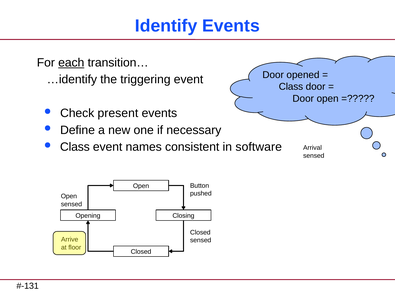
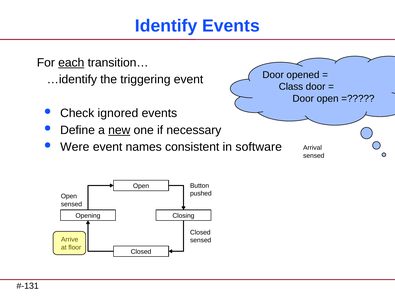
present: present -> ignored
new underline: none -> present
Class at (75, 147): Class -> Were
